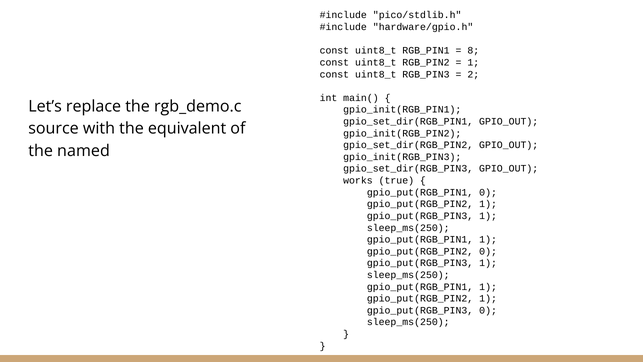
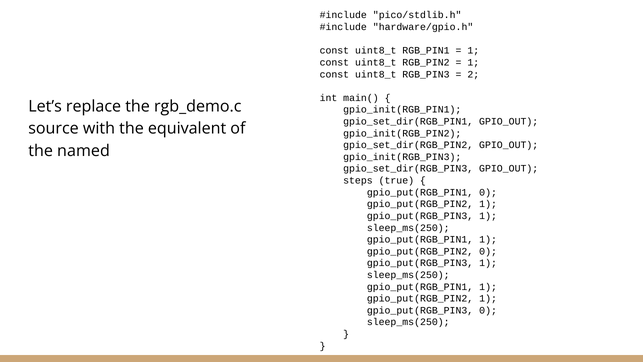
8 at (473, 51): 8 -> 1
works: works -> steps
